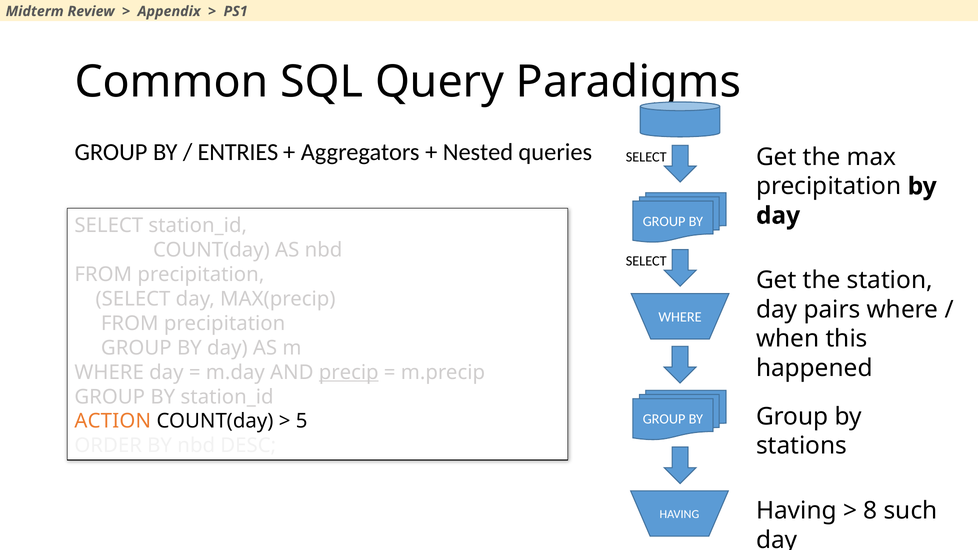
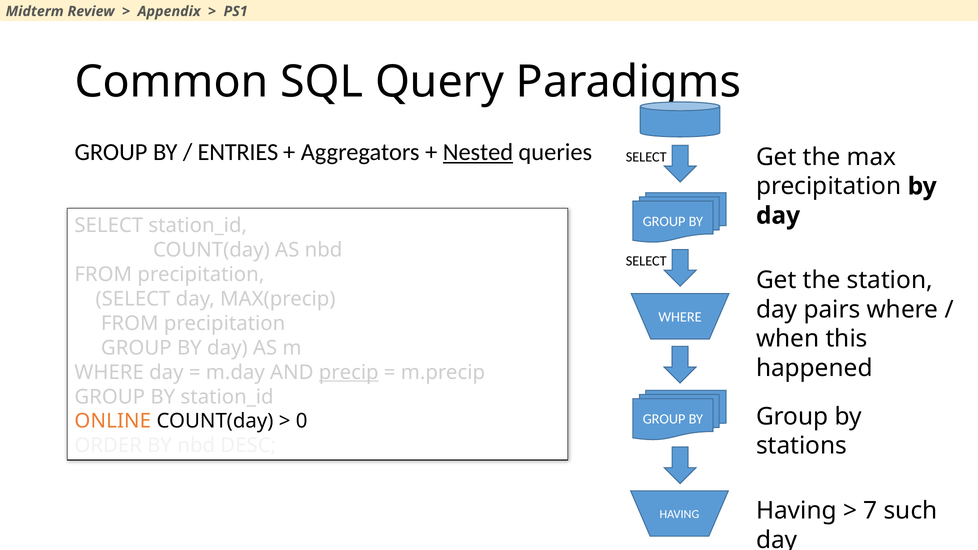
Nested underline: none -> present
ACTION: ACTION -> ONLINE
5: 5 -> 0
8: 8 -> 7
